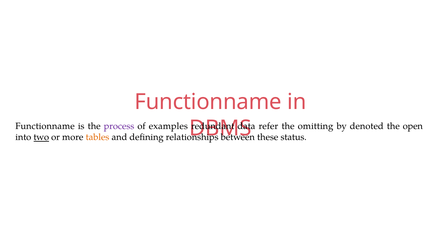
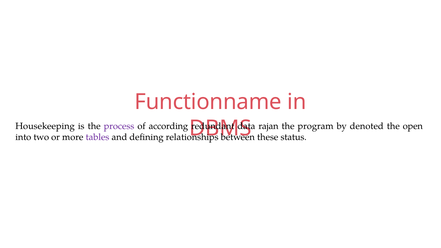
Functionname at (45, 126): Functionname -> Housekeeping
examples: examples -> according
refer: refer -> rajan
omitting: omitting -> program
two underline: present -> none
tables colour: orange -> purple
